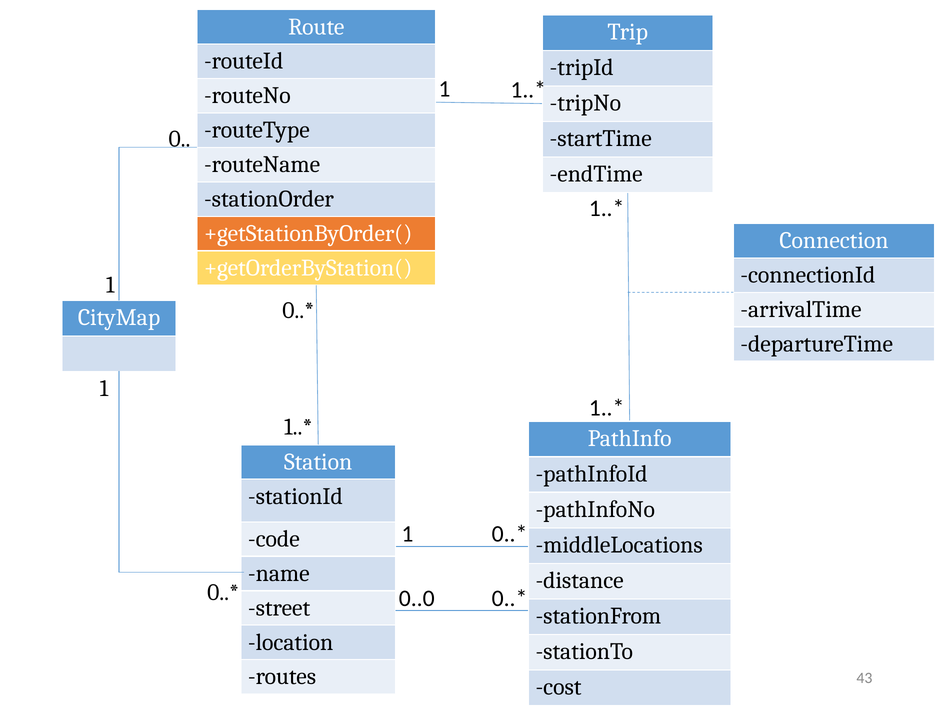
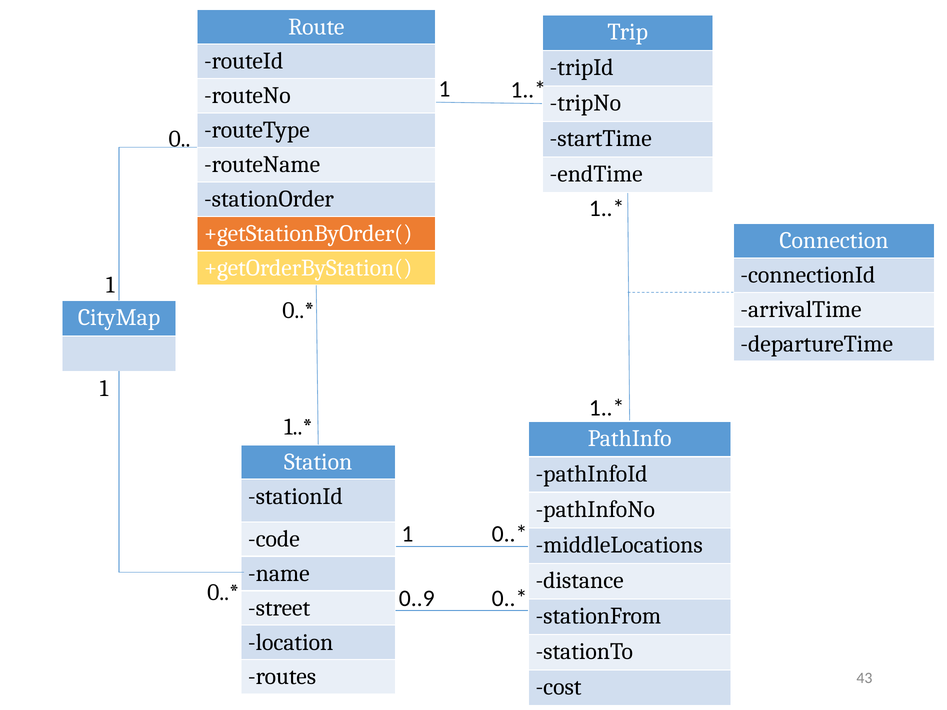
0..0: 0..0 -> 0..9
